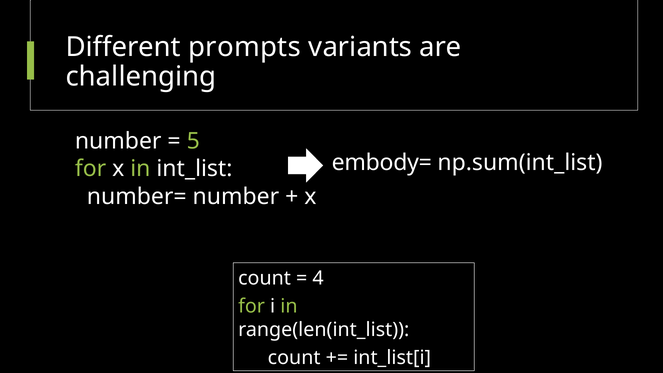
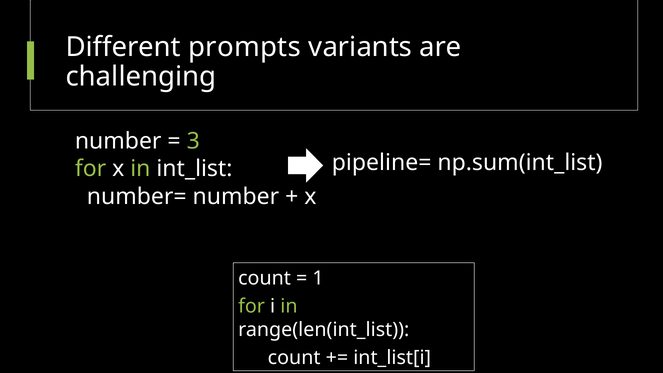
5: 5 -> 3
embody=: embody= -> pipeline=
4: 4 -> 1
